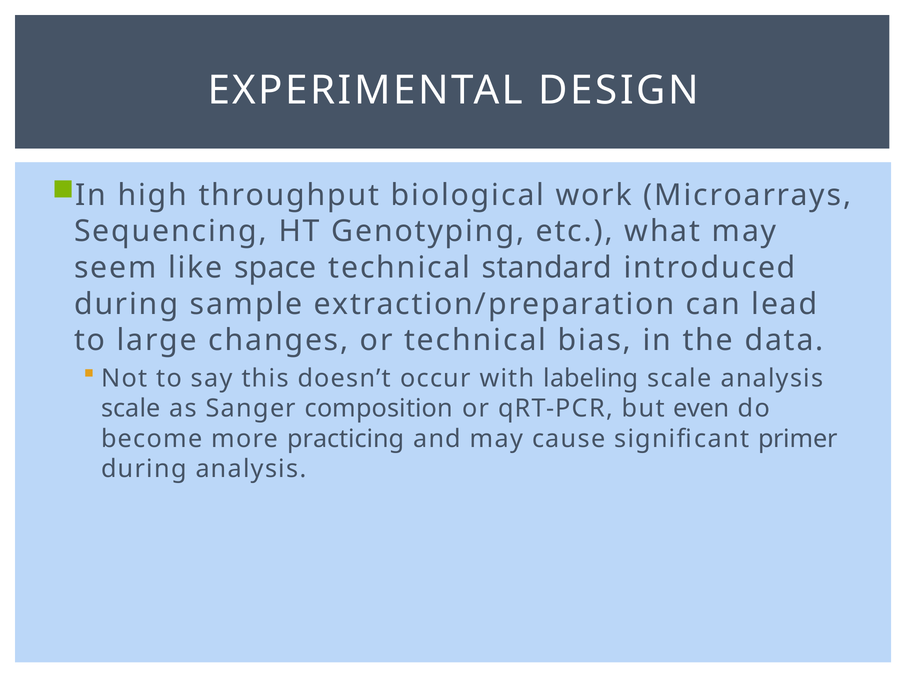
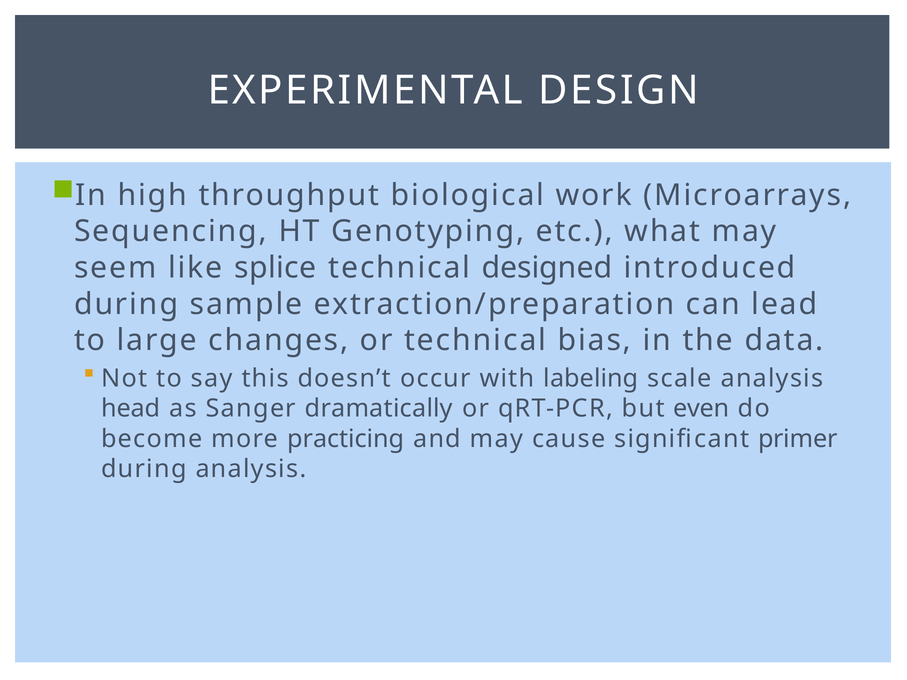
space: space -> splice
standard: standard -> designed
scale at (131, 409): scale -> head
composition: composition -> dramatically
